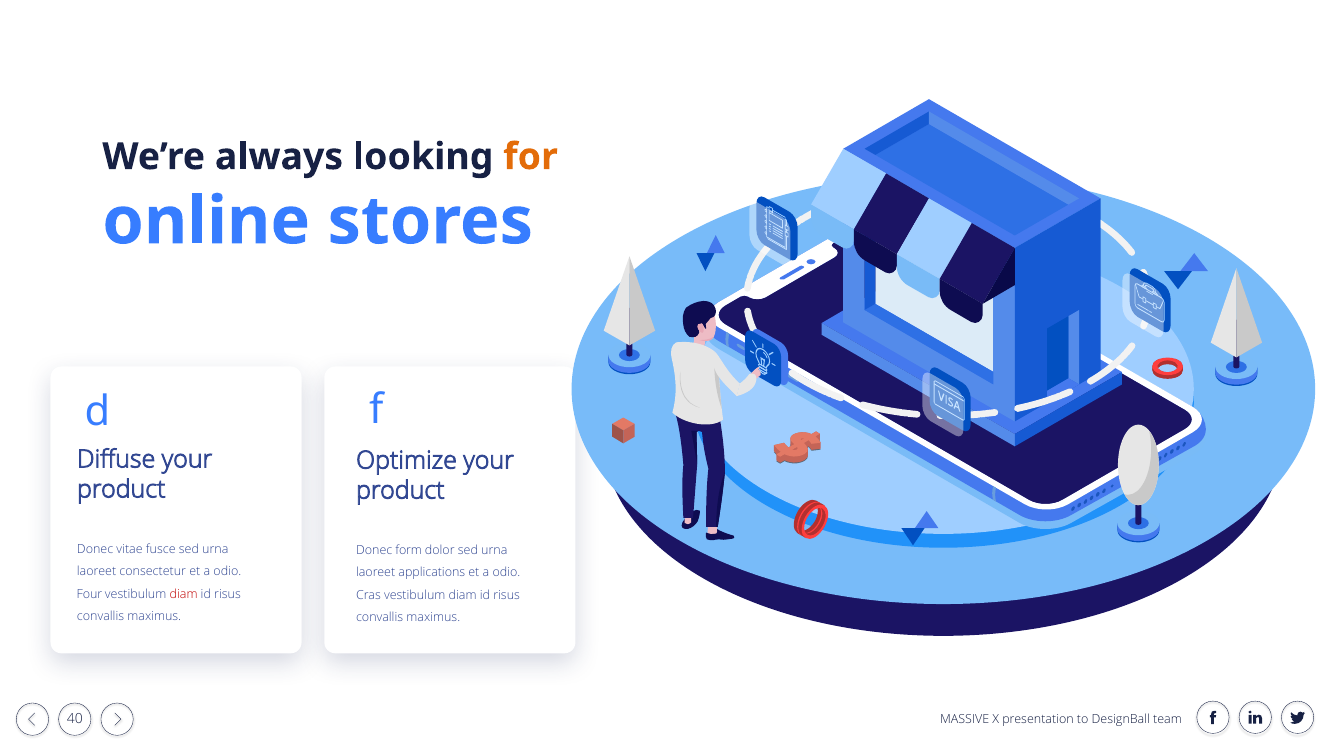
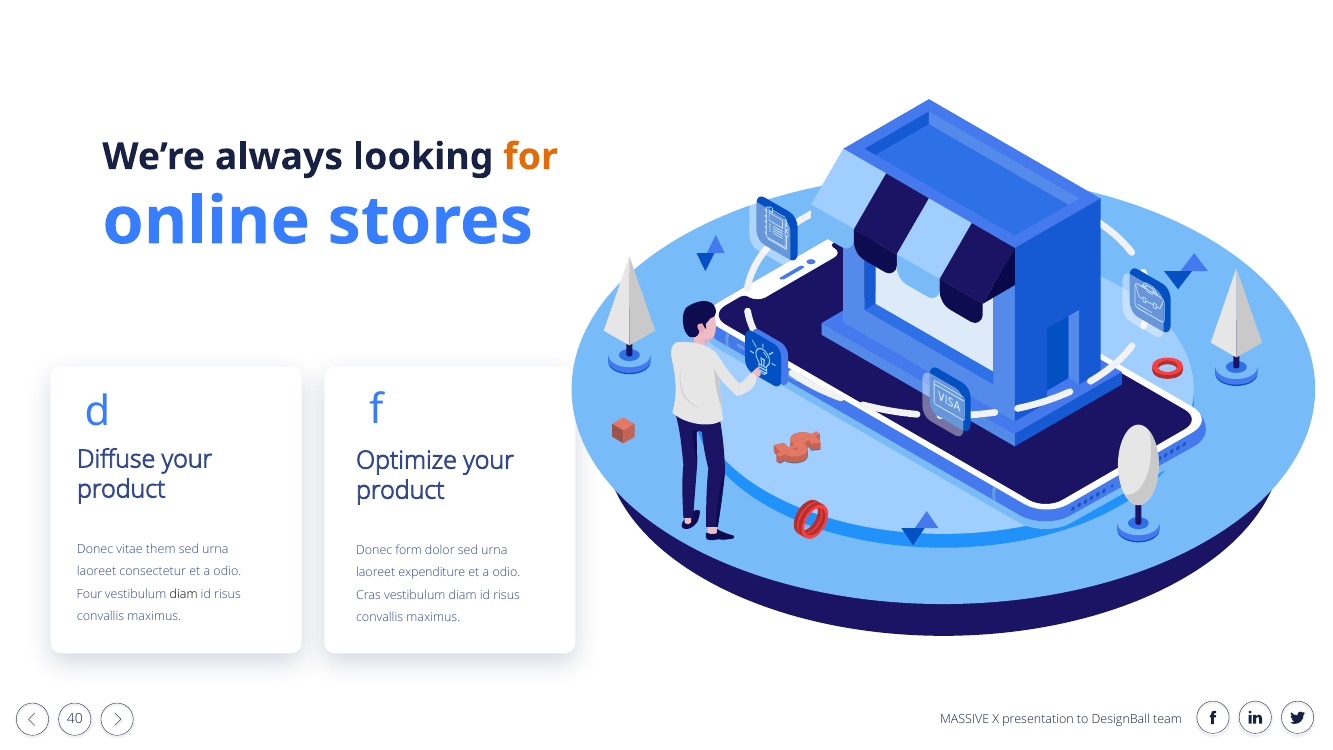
fusce: fusce -> them
applications: applications -> expenditure
diam at (184, 594) colour: red -> black
